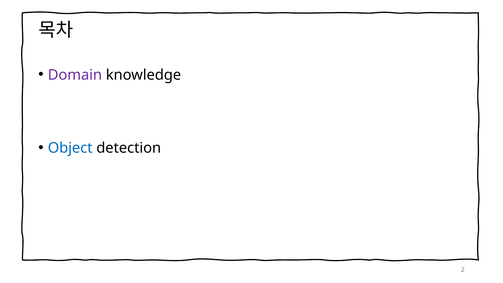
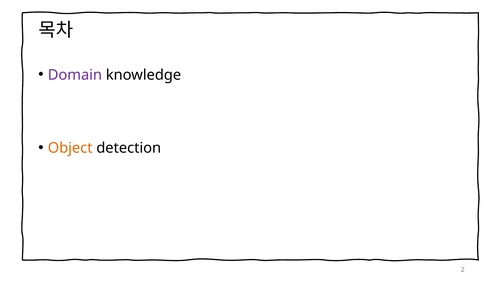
Object colour: blue -> orange
